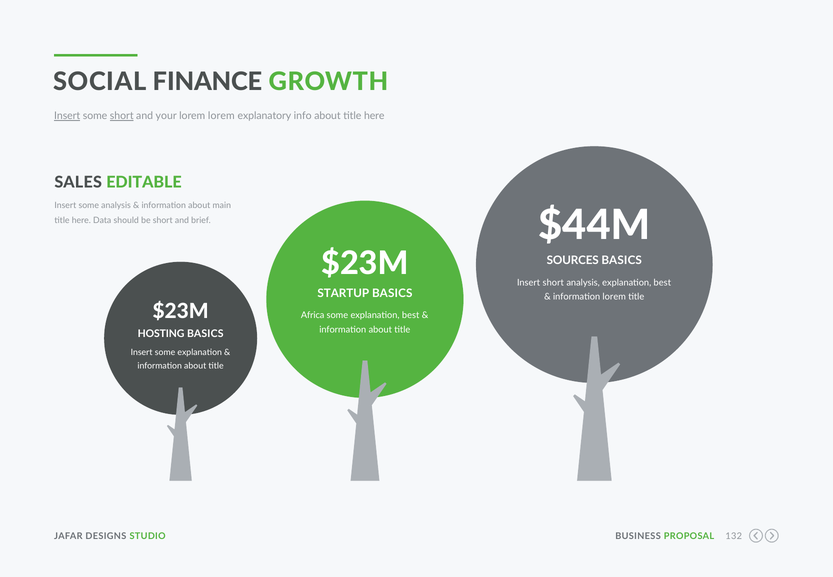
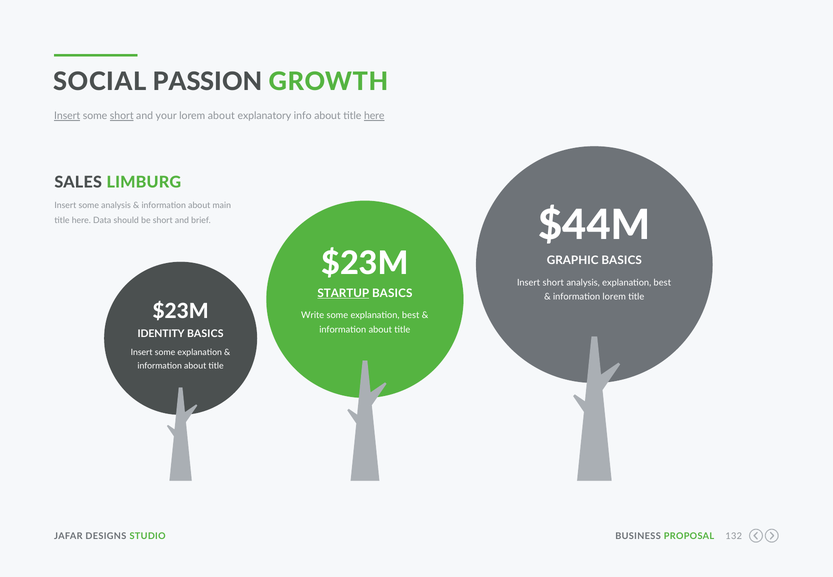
FINANCE: FINANCE -> PASSION
lorem lorem: lorem -> about
here at (374, 116) underline: none -> present
EDITABLE: EDITABLE -> LIMBURG
SOURCES: SOURCES -> GRAPHIC
STARTUP underline: none -> present
Africa: Africa -> Write
HOSTING: HOSTING -> IDENTITY
